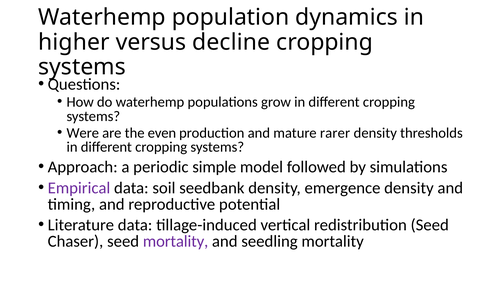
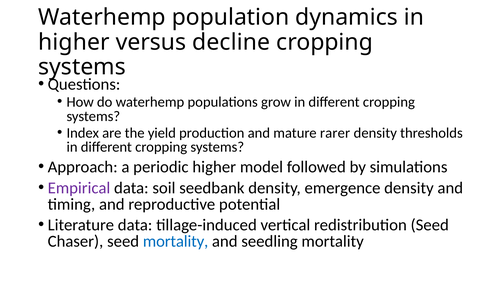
Were: Were -> Index
even: even -> yield
periodic simple: simple -> higher
mortality at (176, 242) colour: purple -> blue
